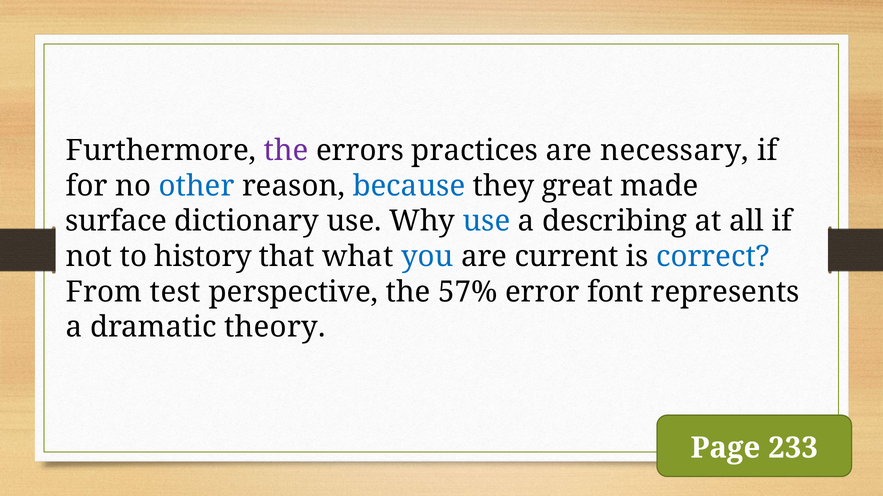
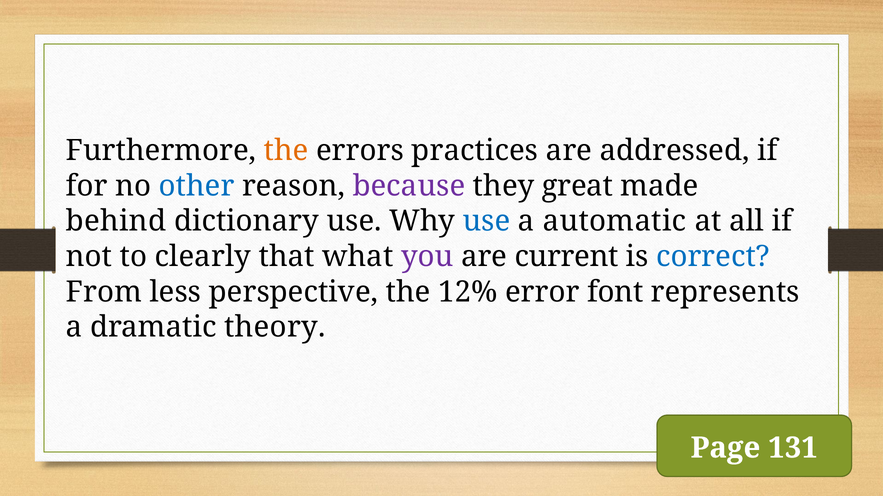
the at (286, 151) colour: purple -> orange
necessary: necessary -> addressed
because colour: blue -> purple
surface: surface -> behind
describing: describing -> automatic
history: history -> clearly
you colour: blue -> purple
test: test -> less
57%: 57% -> 12%
233: 233 -> 131
